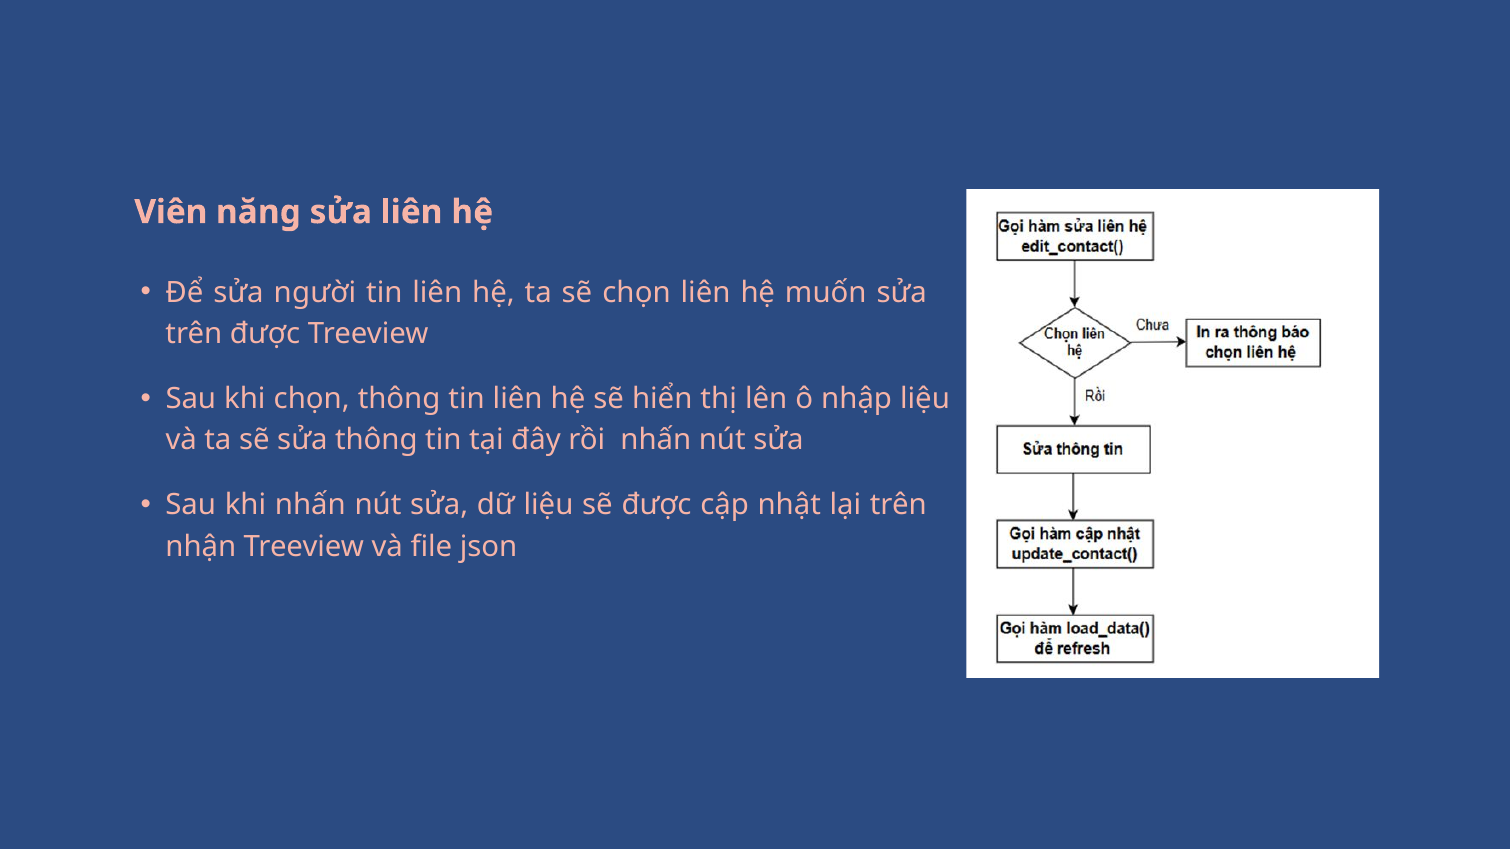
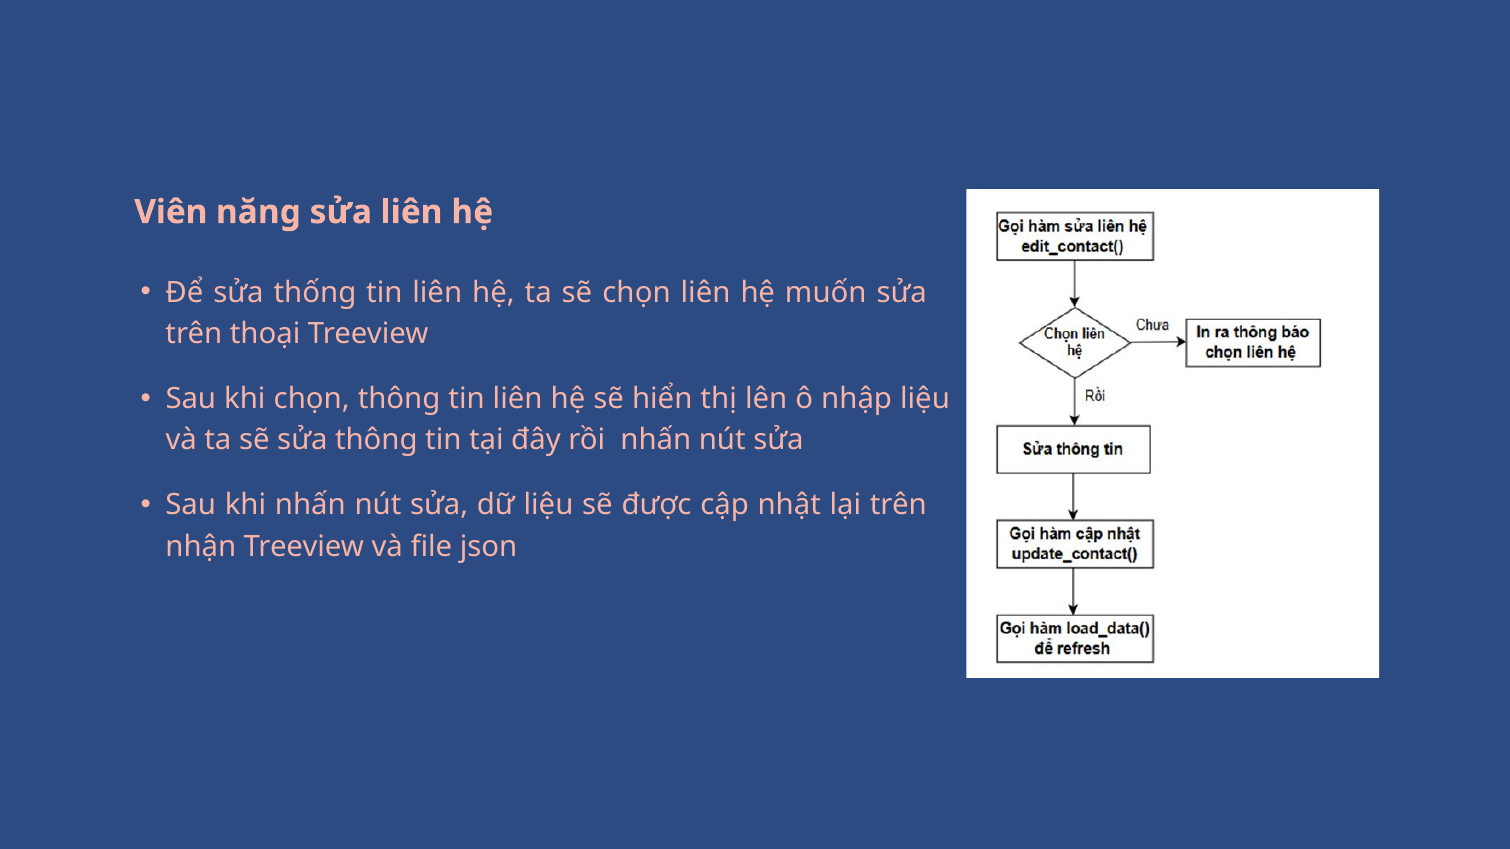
người: người -> thống
trên được: được -> thoại
